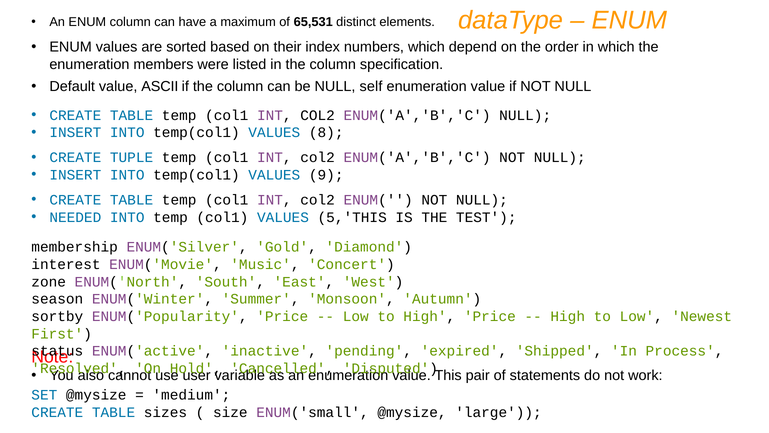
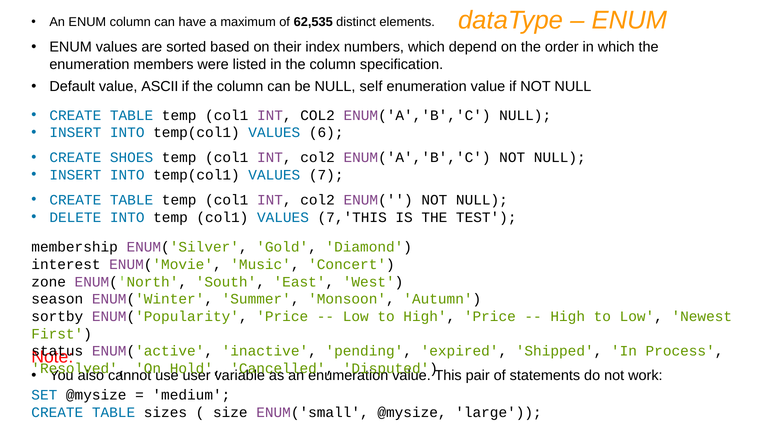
65,531: 65,531 -> 62,535
8: 8 -> 6
TUPLE: TUPLE -> SHOES
9: 9 -> 7
NEEDED: NEEDED -> DELETE
5,'THIS: 5,'THIS -> 7,'THIS
